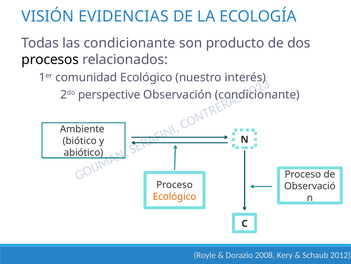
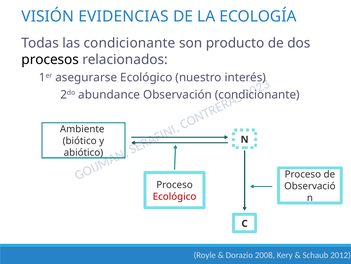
comunidad: comunidad -> asegurarse
perspective: perspective -> abundance
Ecológico at (175, 196) colour: orange -> red
